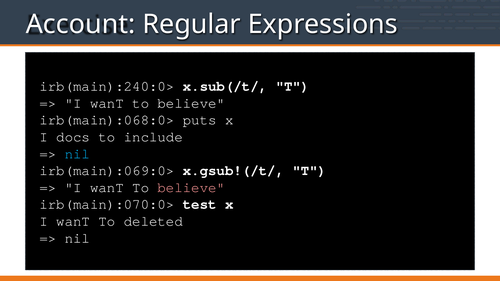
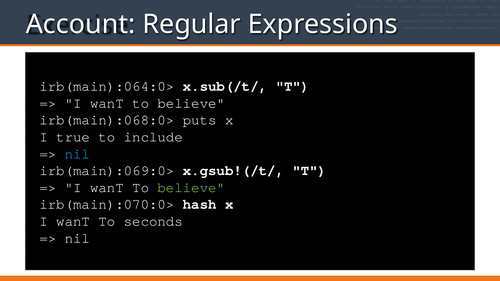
irb(main):240:0>: irb(main):240:0> -> irb(main):064:0>
docs: docs -> true
believe at (191, 188) colour: pink -> light green
test: test -> hash
deleted: deleted -> seconds
